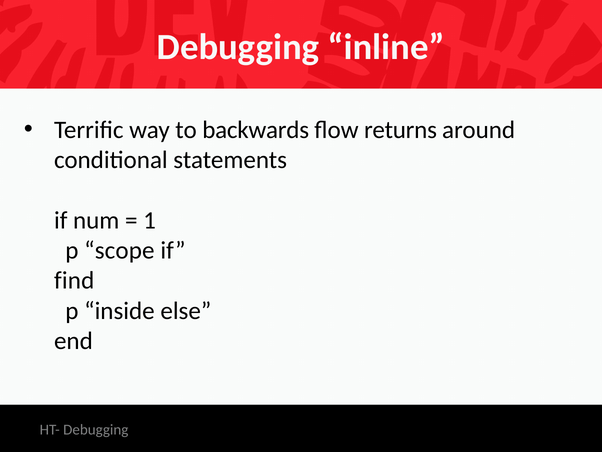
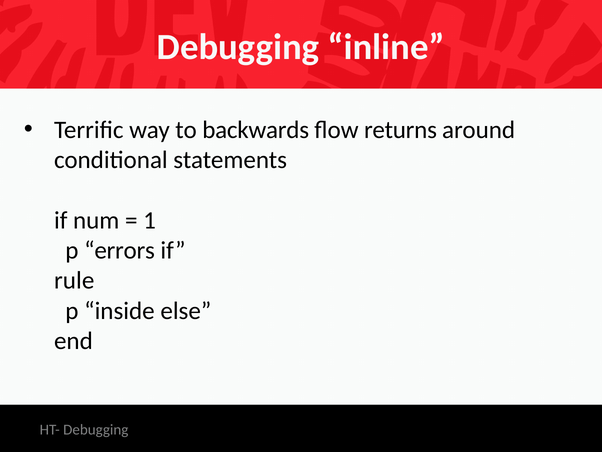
scope: scope -> errors
find: find -> rule
